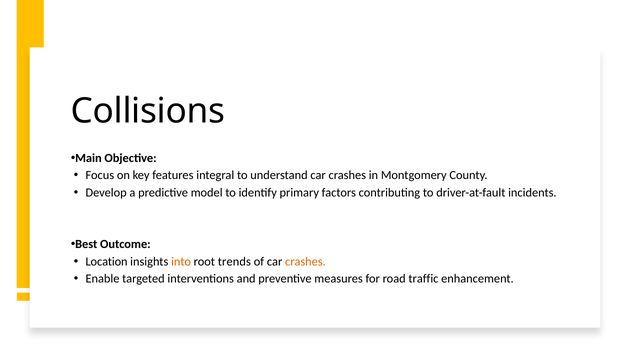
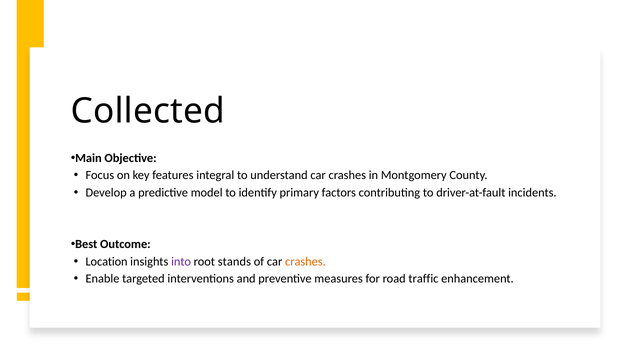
Collisions: Collisions -> Collected
into colour: orange -> purple
trends: trends -> stands
